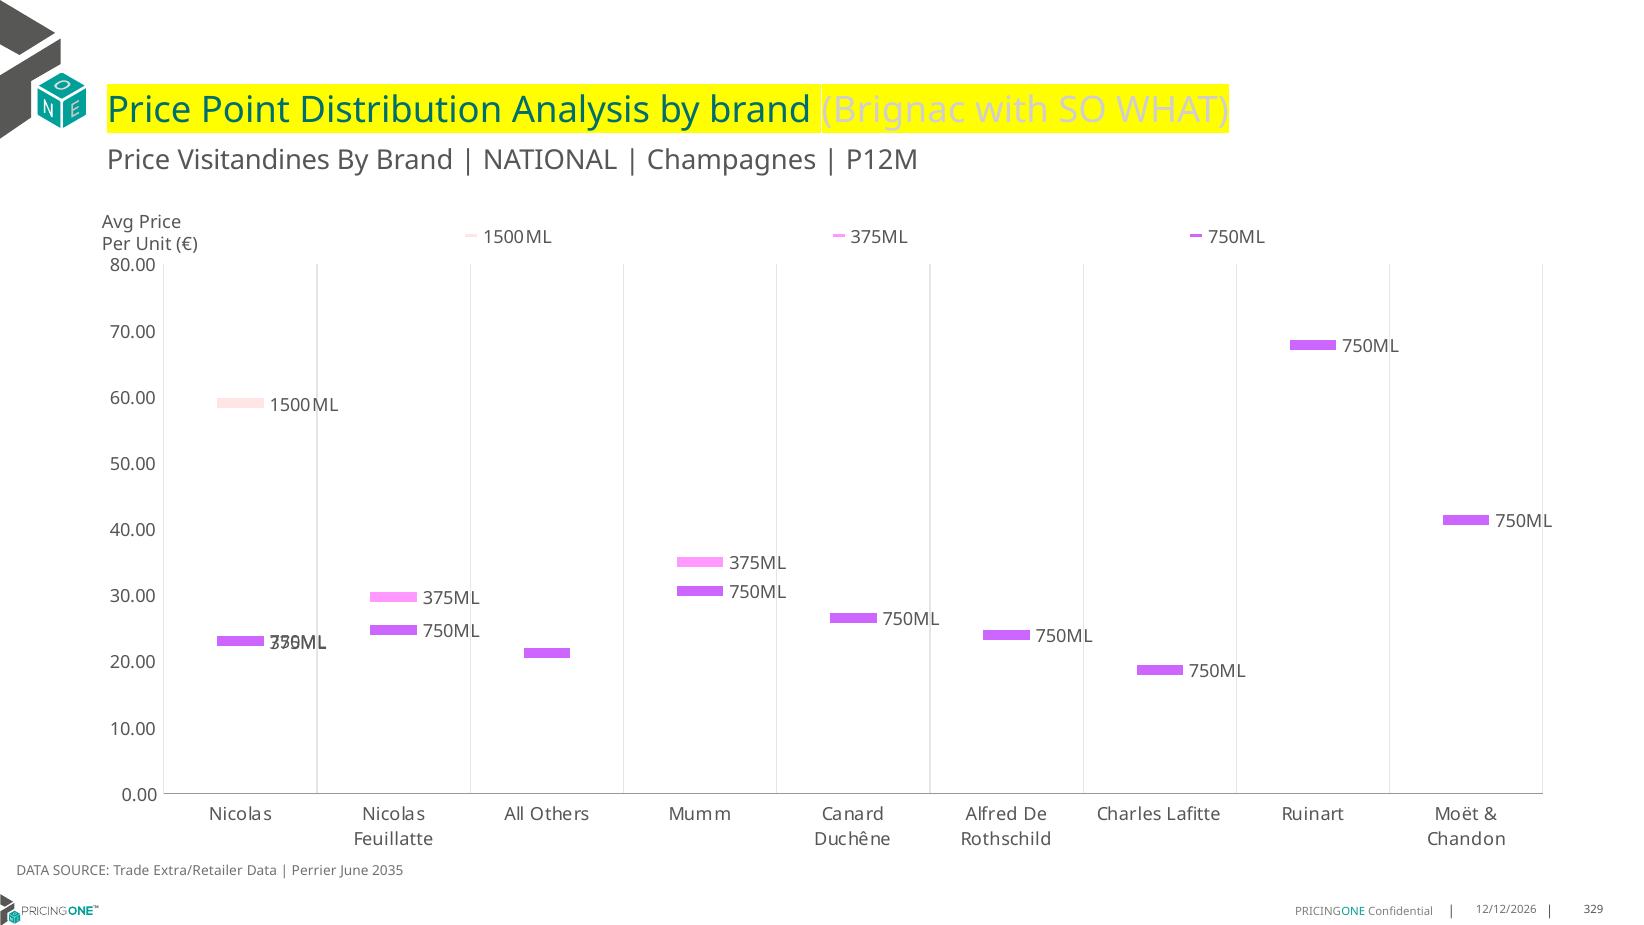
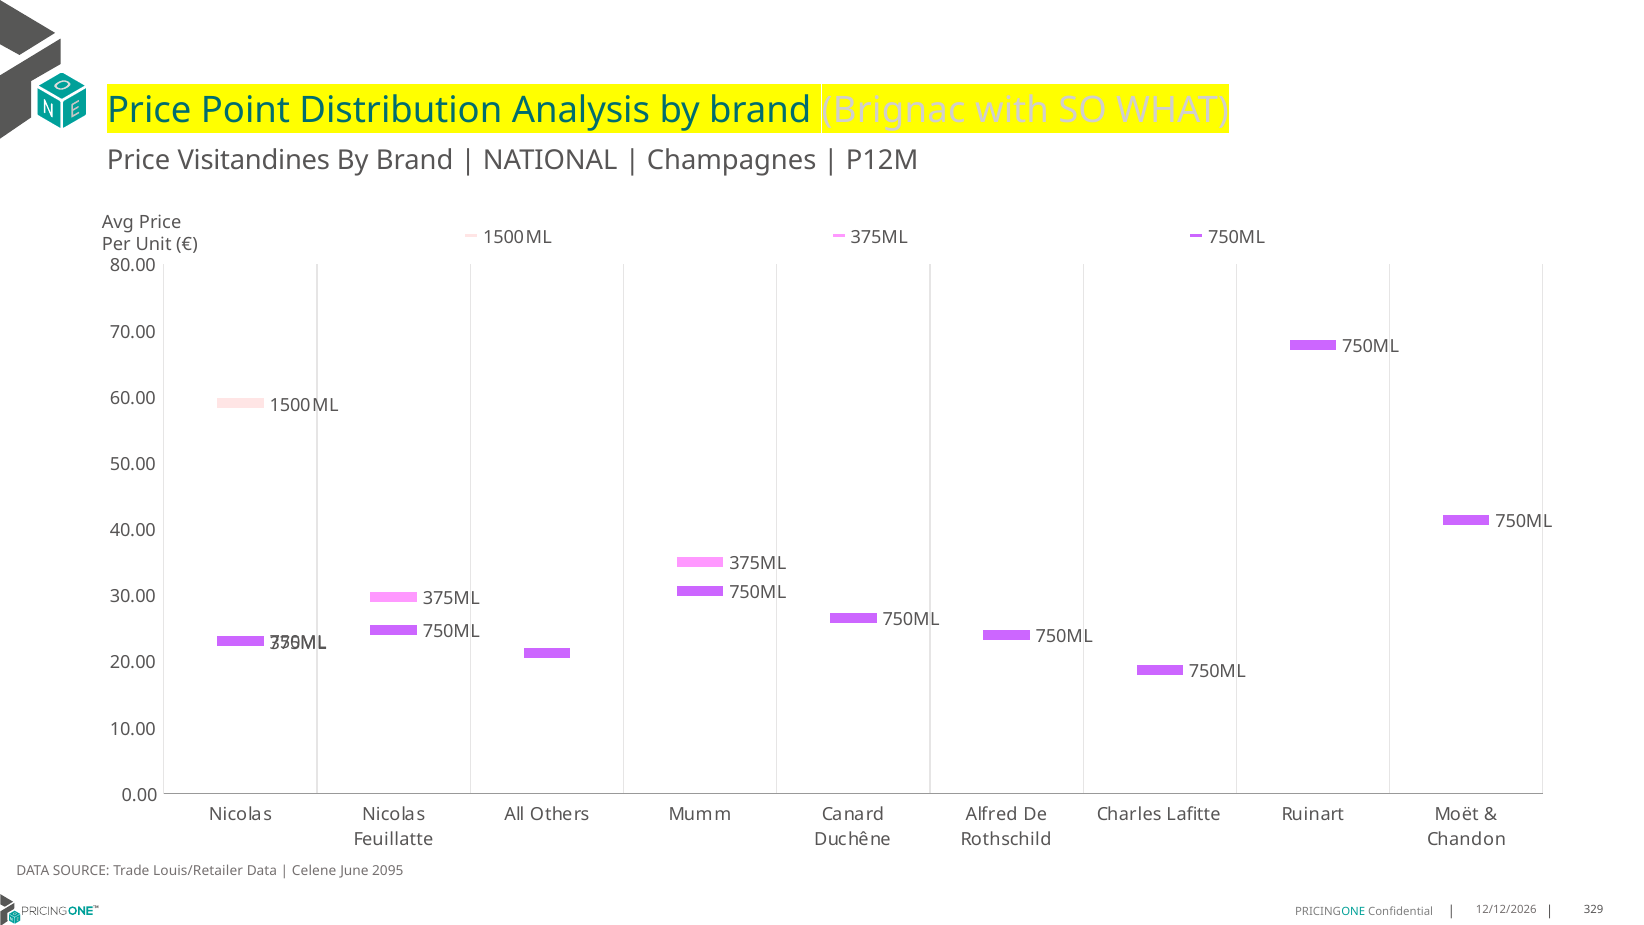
Extra/Retailer: Extra/Retailer -> Louis/Retailer
Perrier: Perrier -> Celene
2035: 2035 -> 2095
